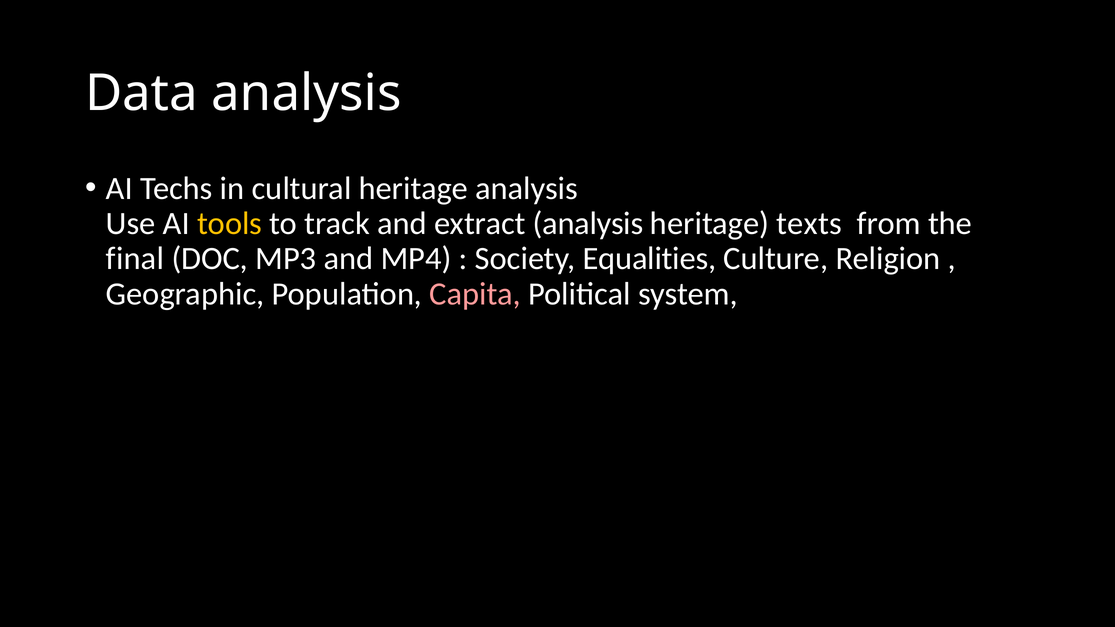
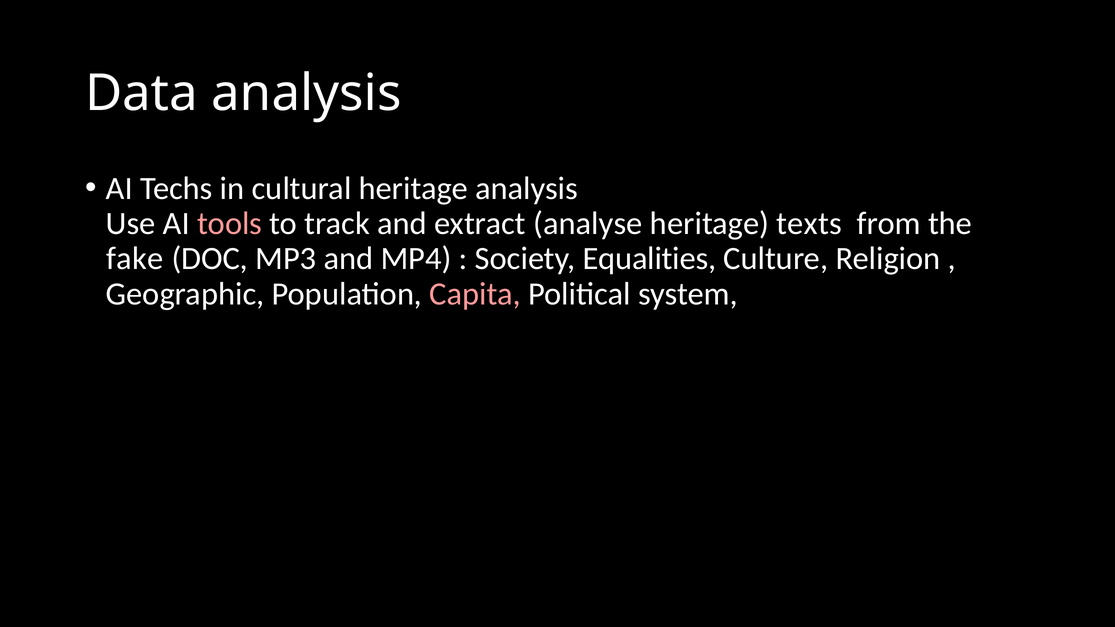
tools colour: yellow -> pink
extract analysis: analysis -> analyse
final: final -> fake
